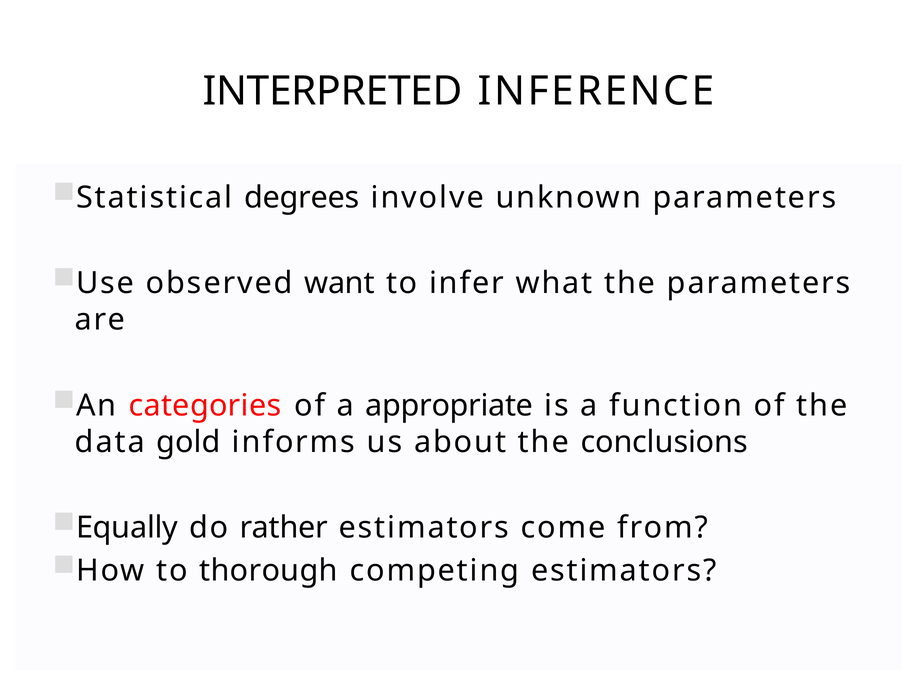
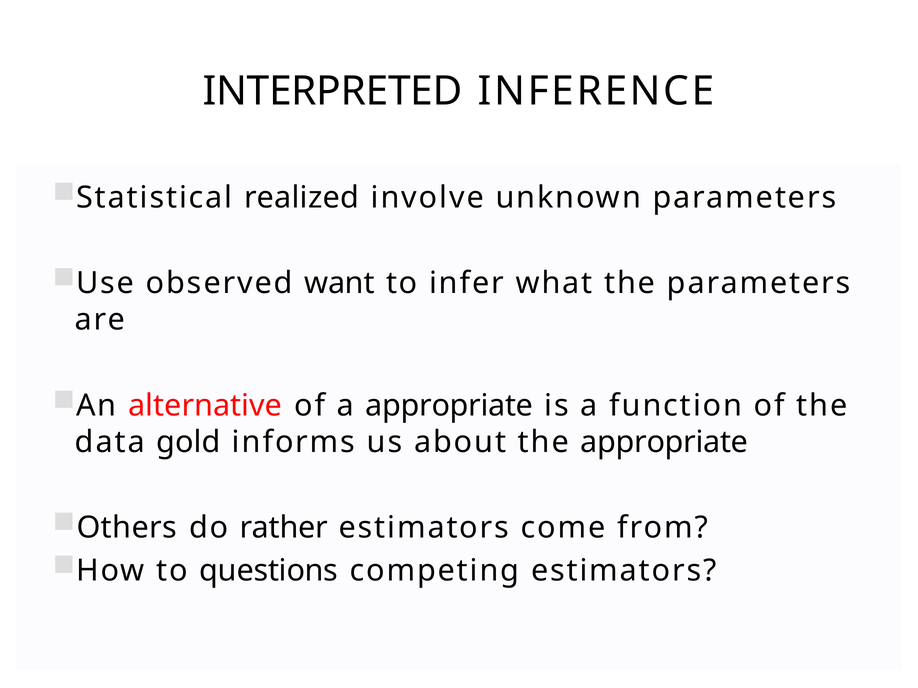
degrees: degrees -> realized
categories: categories -> alternative
the conclusions: conclusions -> appropriate
Equally: Equally -> Others
thorough: thorough -> questions
